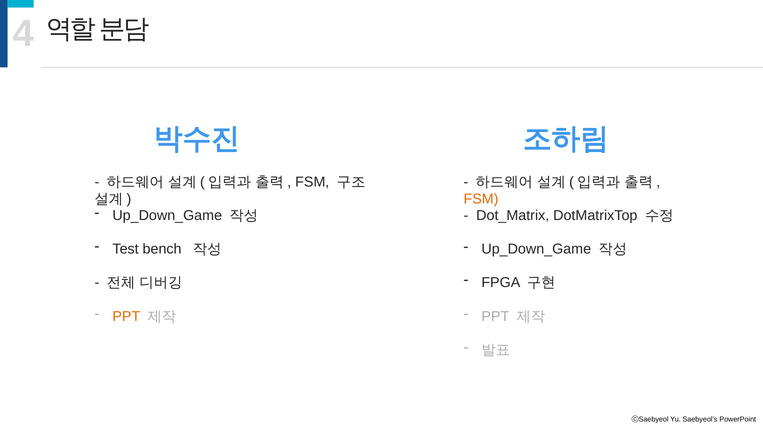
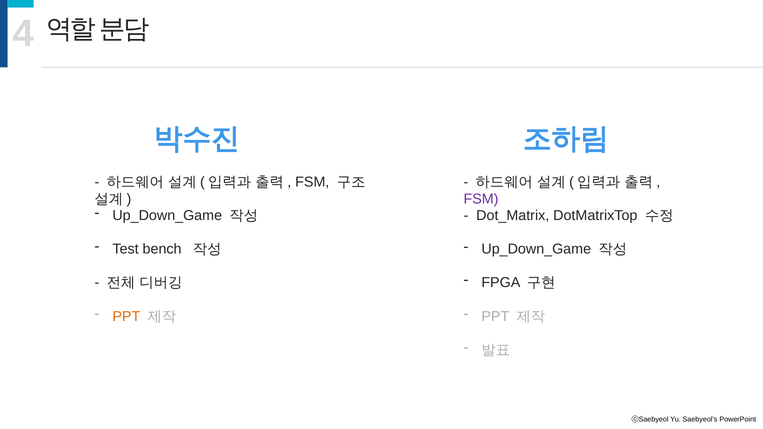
FSM at (481, 199) colour: orange -> purple
